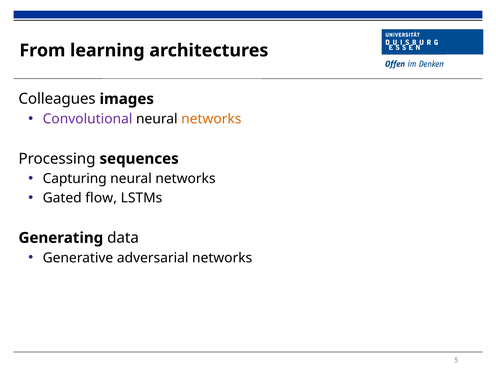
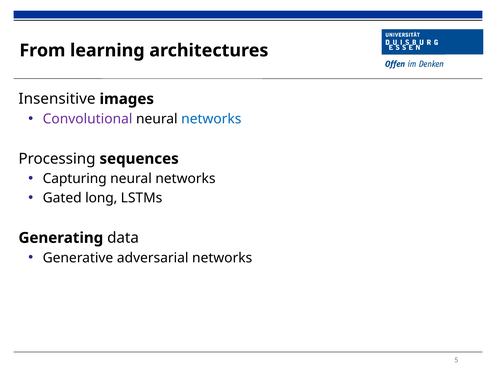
Colleagues: Colleagues -> Insensitive
networks at (211, 119) colour: orange -> blue
flow: flow -> long
